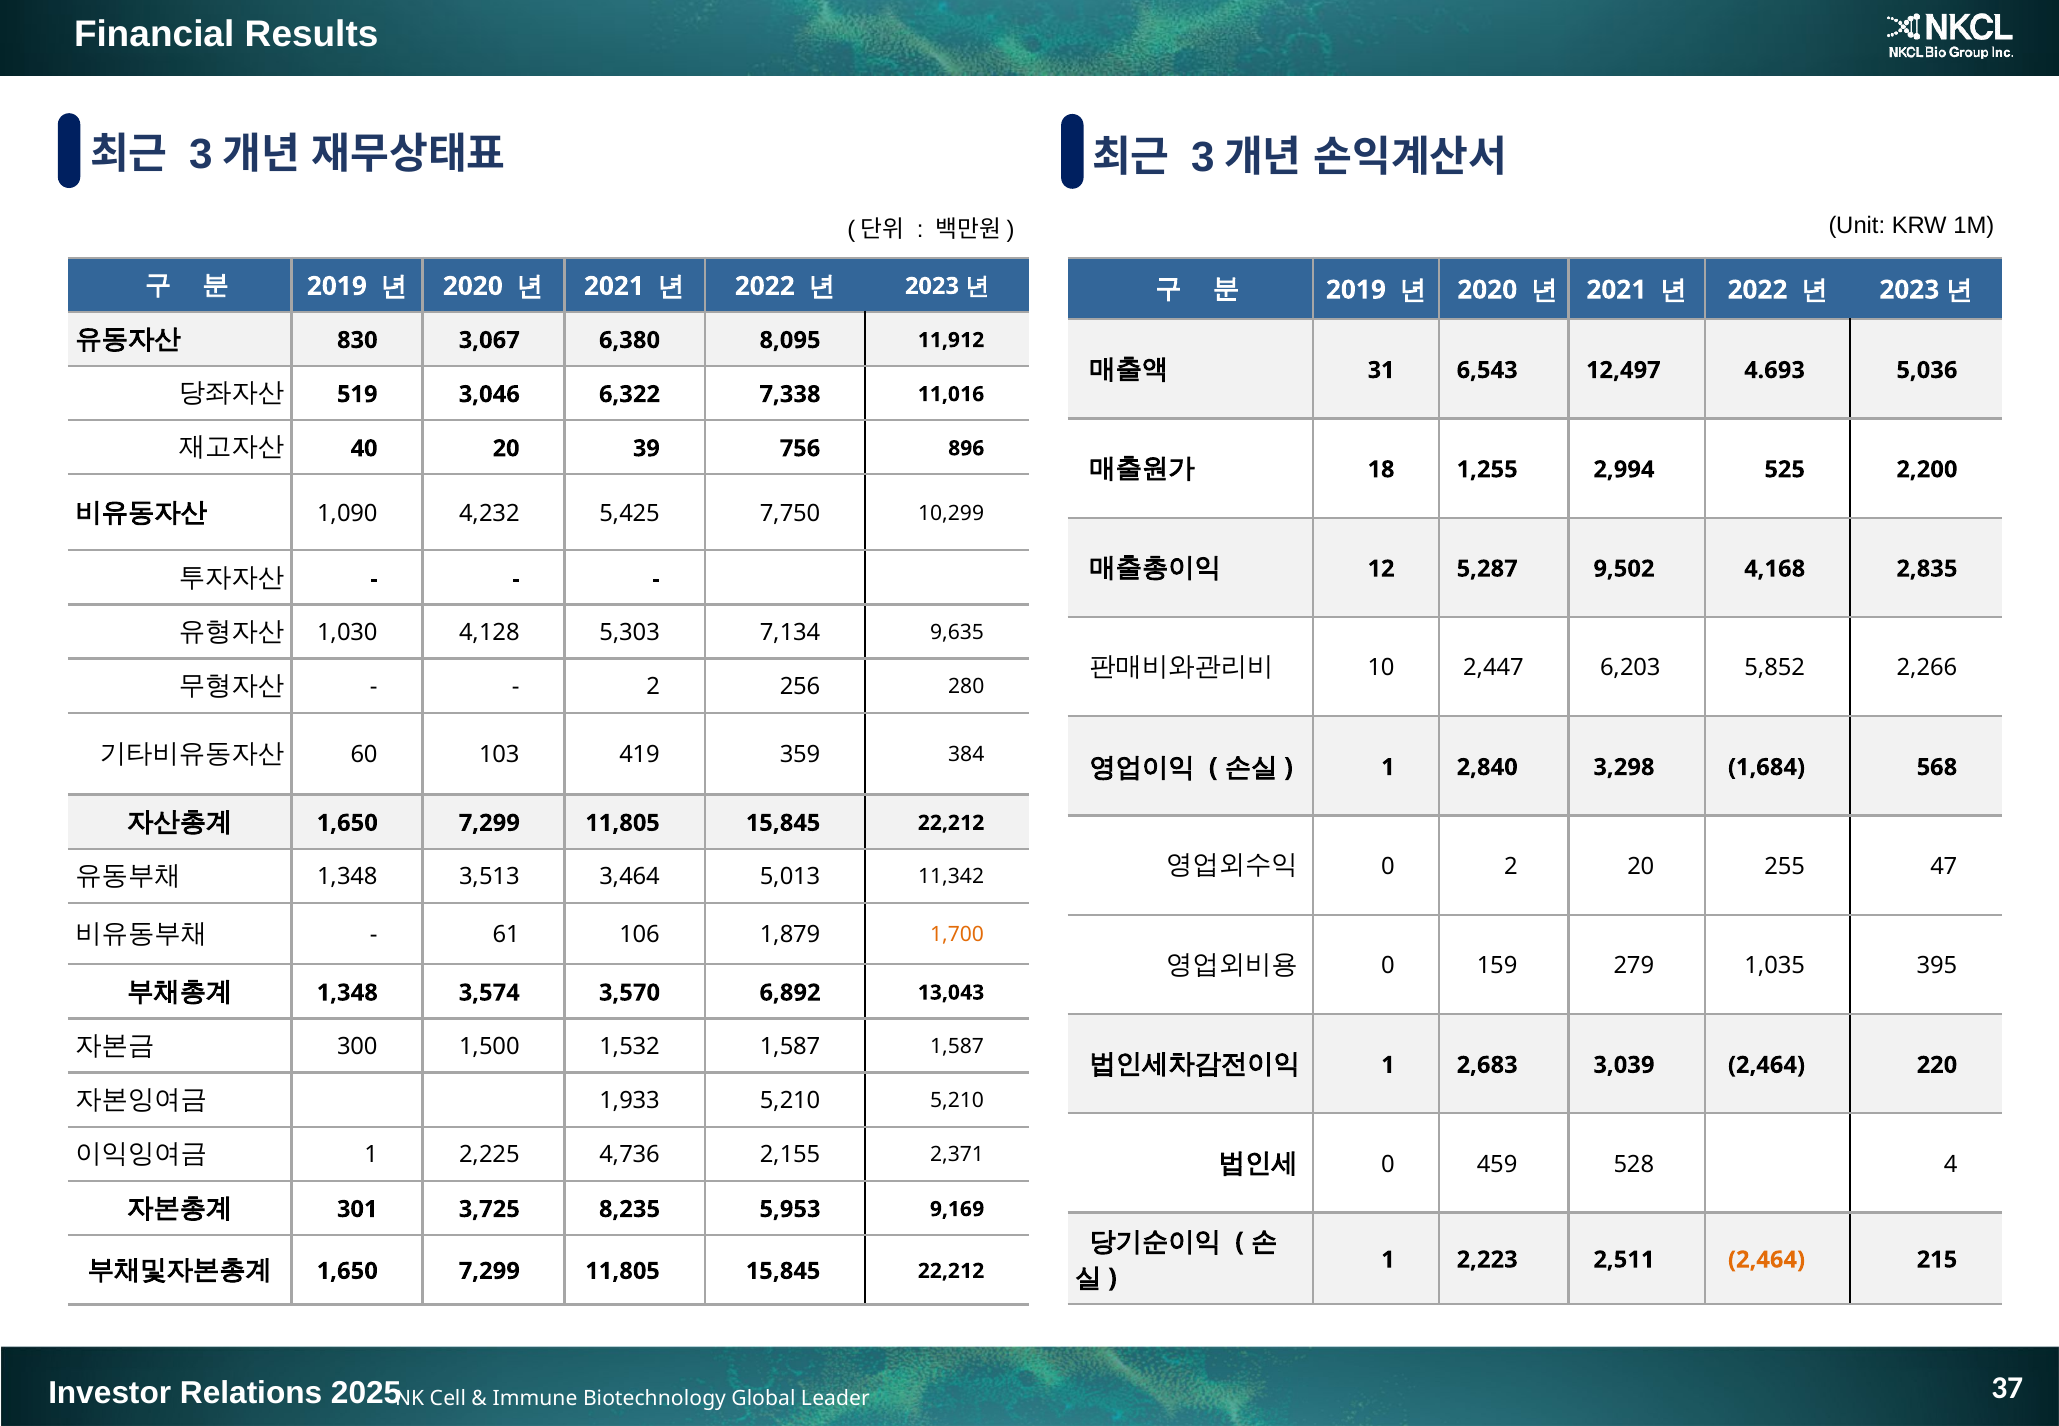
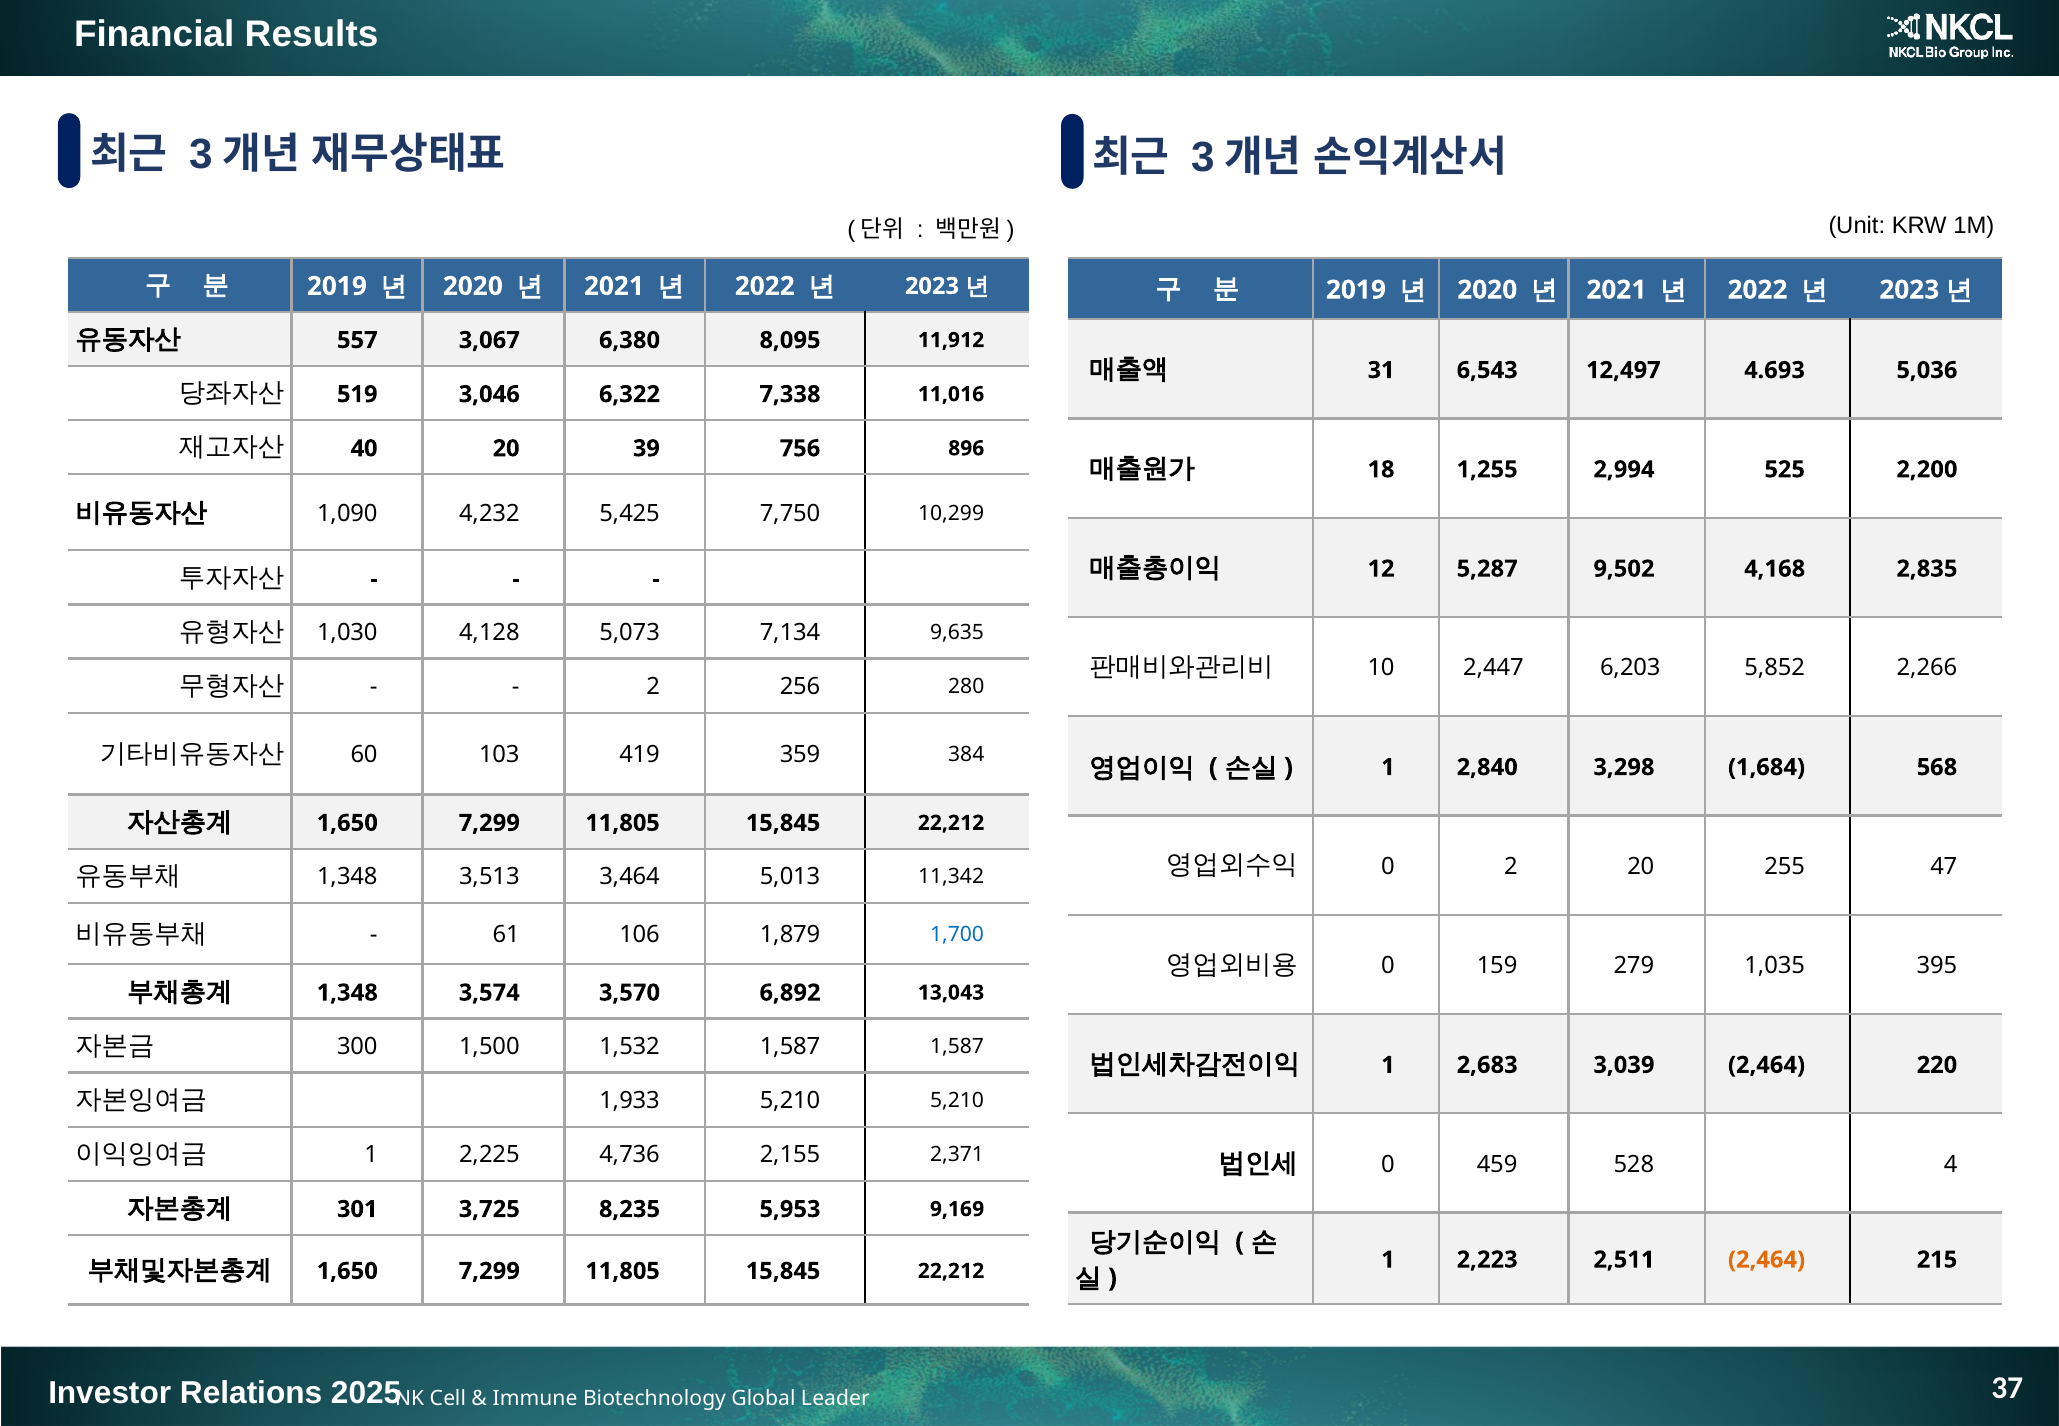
830: 830 -> 557
5,303: 5,303 -> 5,073
1,700 colour: orange -> blue
